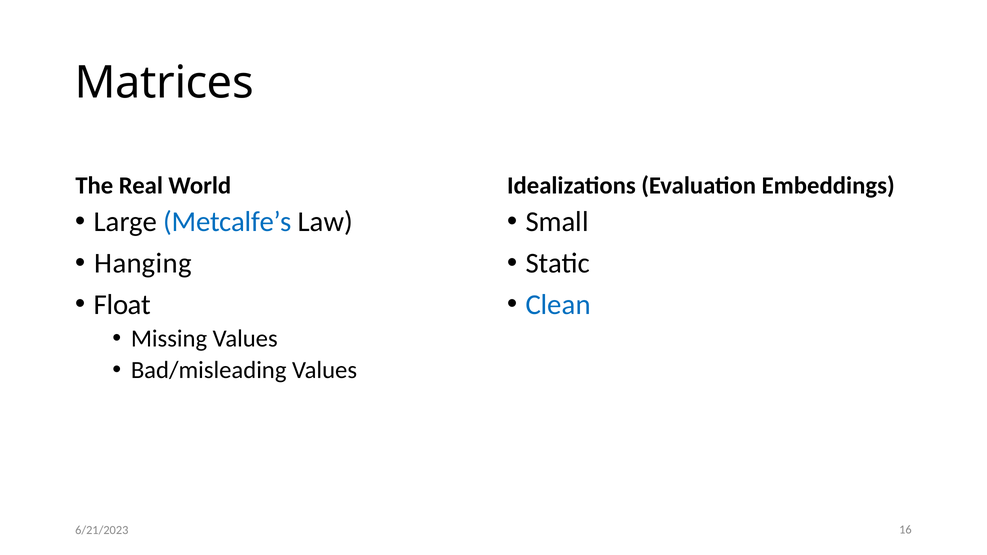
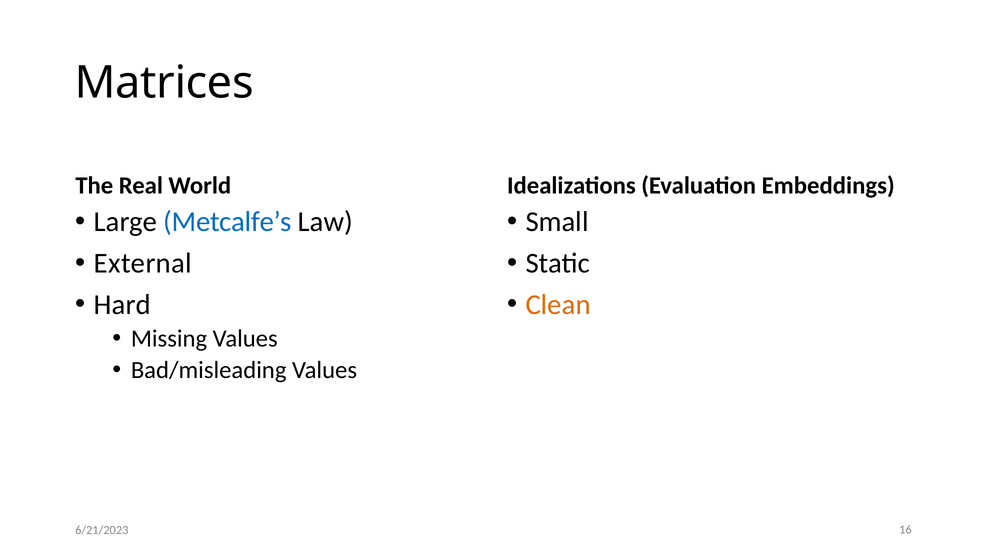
Hanging: Hanging -> External
Float: Float -> Hard
Clean colour: blue -> orange
